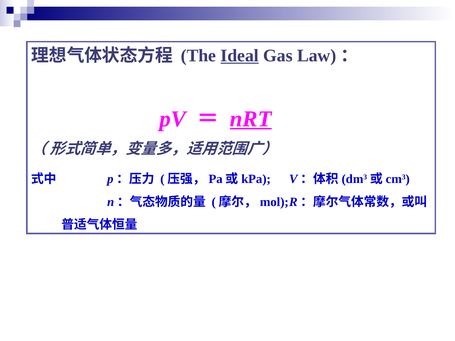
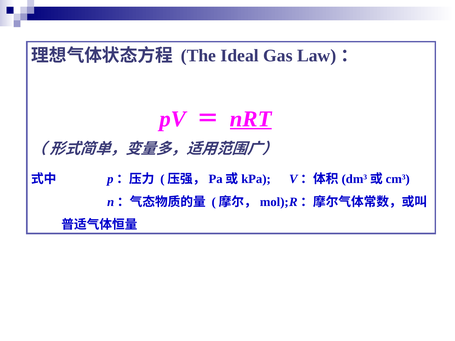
Ideal underline: present -> none
